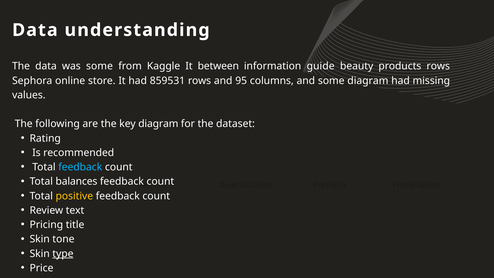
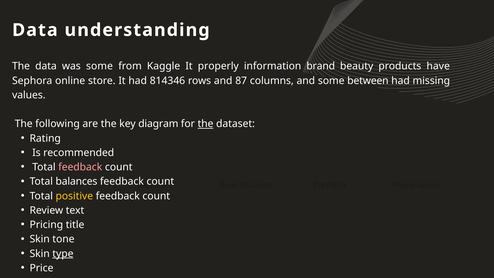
between: between -> properly
guide: guide -> brand
products rows: rows -> have
859531: 859531 -> 814346
95: 95 -> 87
some diagram: diagram -> between
the at (206, 124) underline: none -> present
feedback at (80, 167) colour: light blue -> pink
